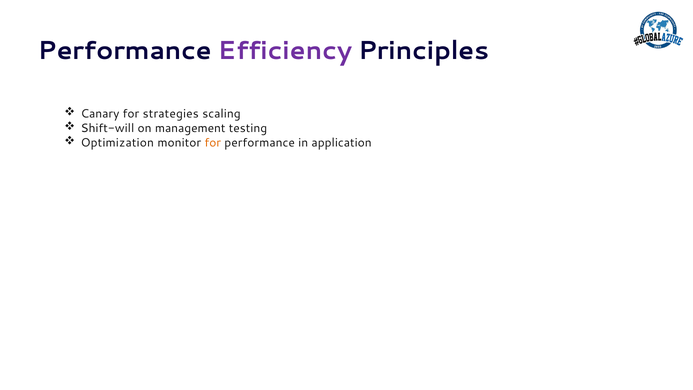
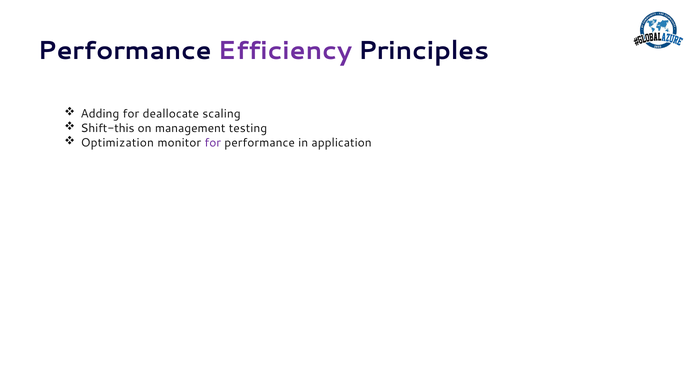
Canary: Canary -> Adding
strategies: strategies -> deallocate
Shift-will: Shift-will -> Shift-this
for at (213, 143) colour: orange -> purple
